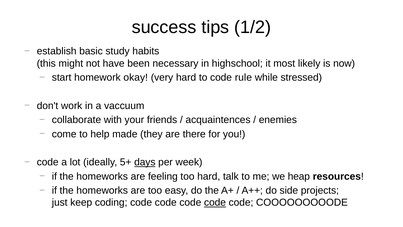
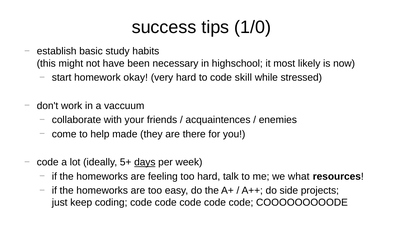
1/2: 1/2 -> 1/0
rule: rule -> skill
heap: heap -> what
code at (215, 202) underline: present -> none
